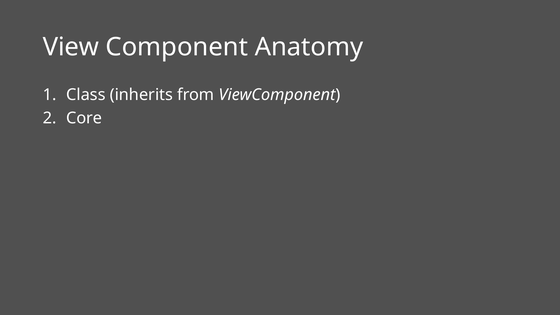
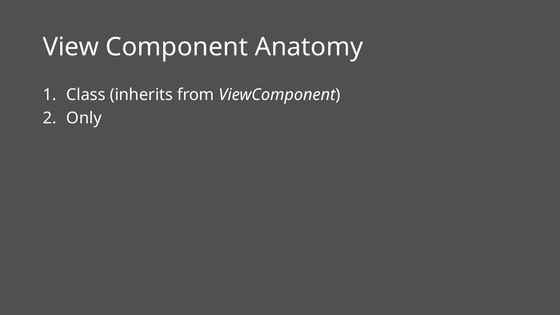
Core: Core -> Only
